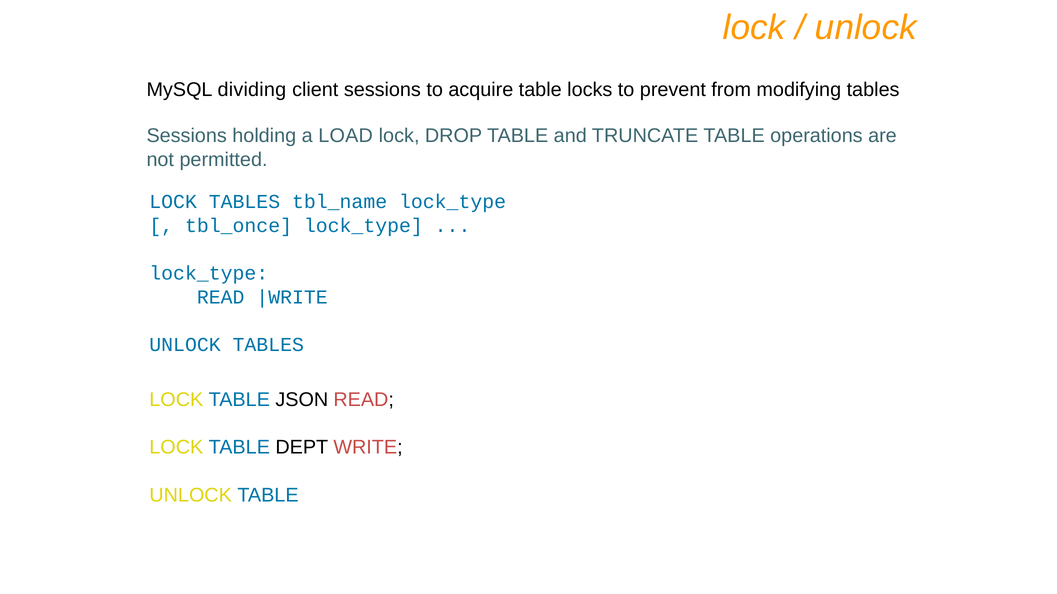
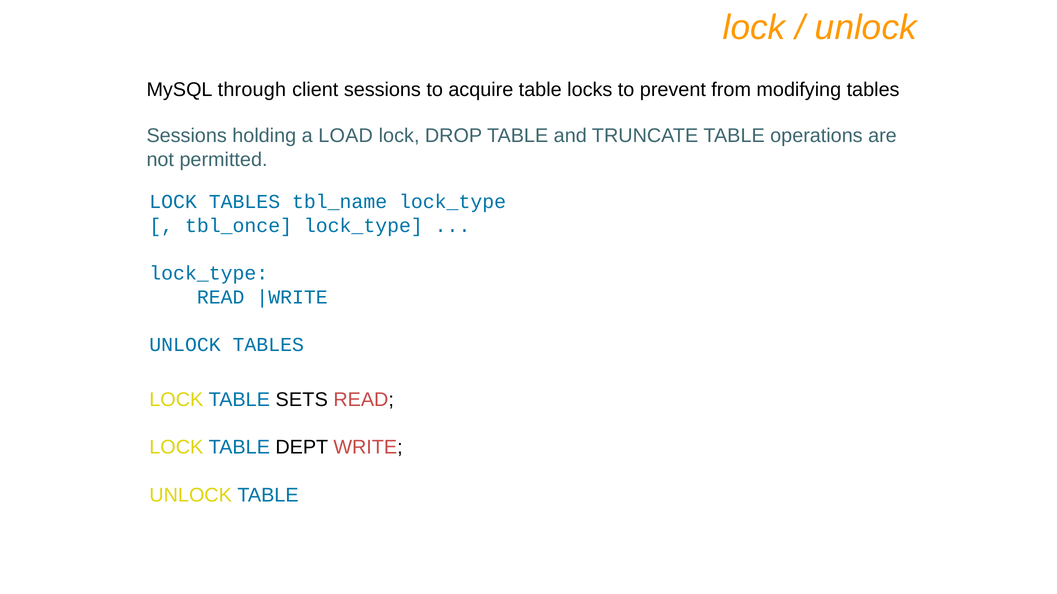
dividing: dividing -> through
JSON: JSON -> SETS
